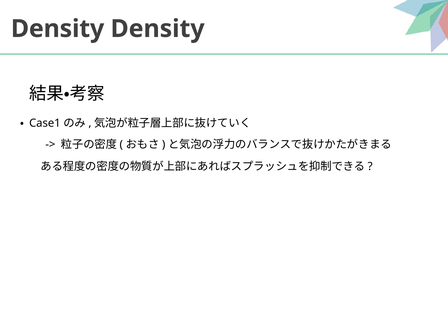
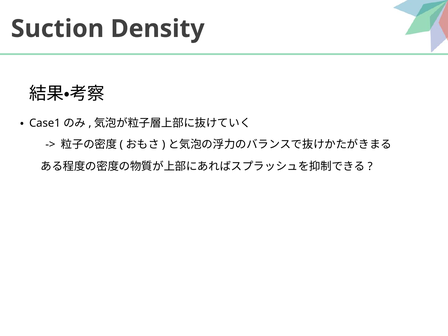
Density at (58, 29): Density -> Suction
